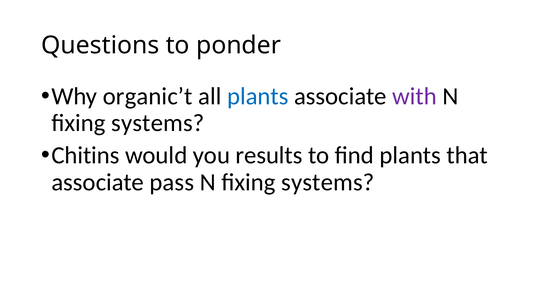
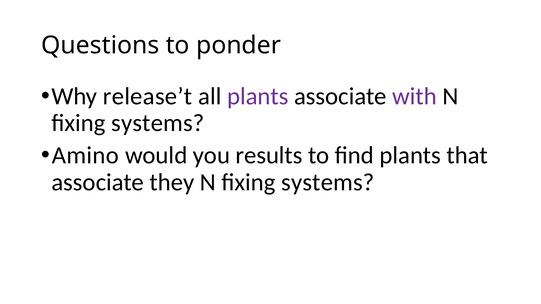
organic’t: organic’t -> release’t
plants at (258, 96) colour: blue -> purple
Chitins: Chitins -> Amino
pass: pass -> they
